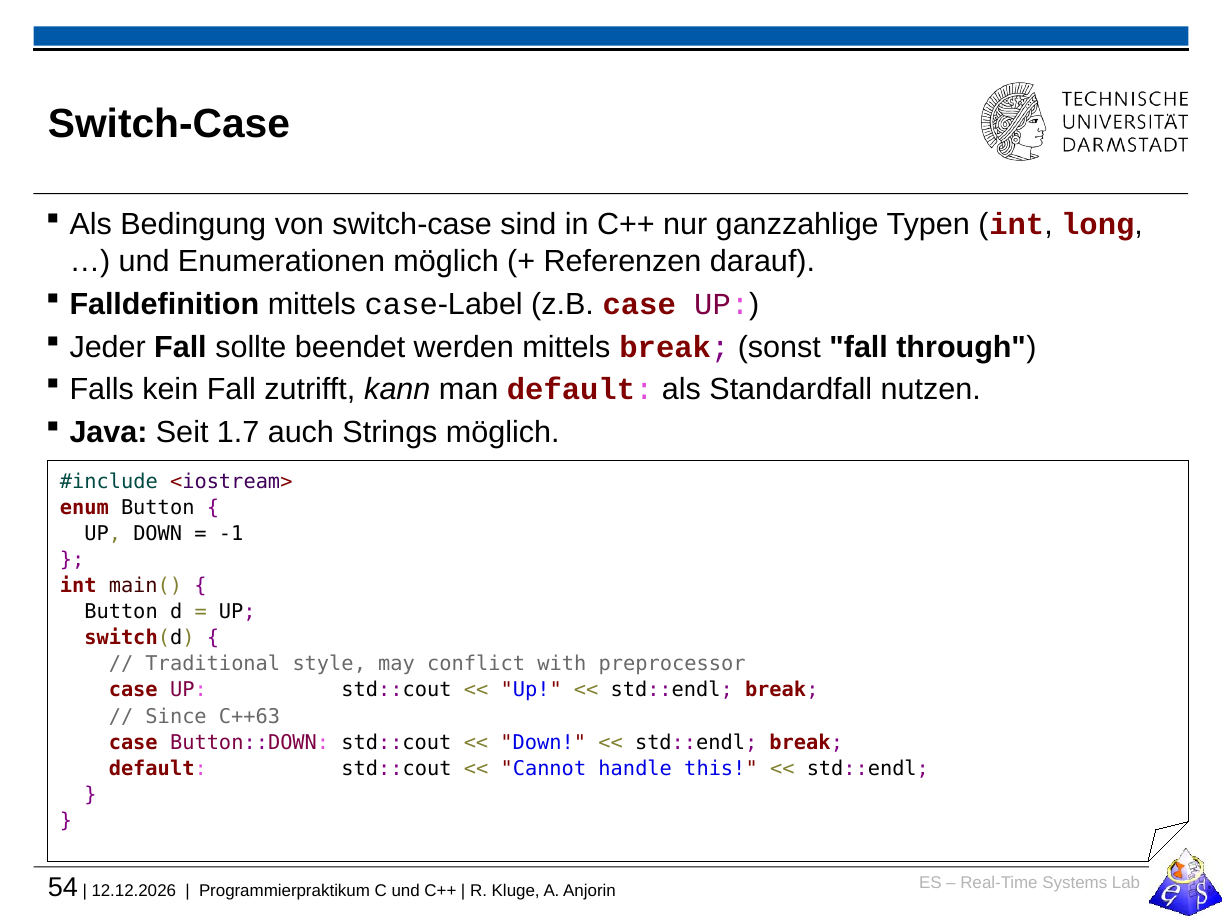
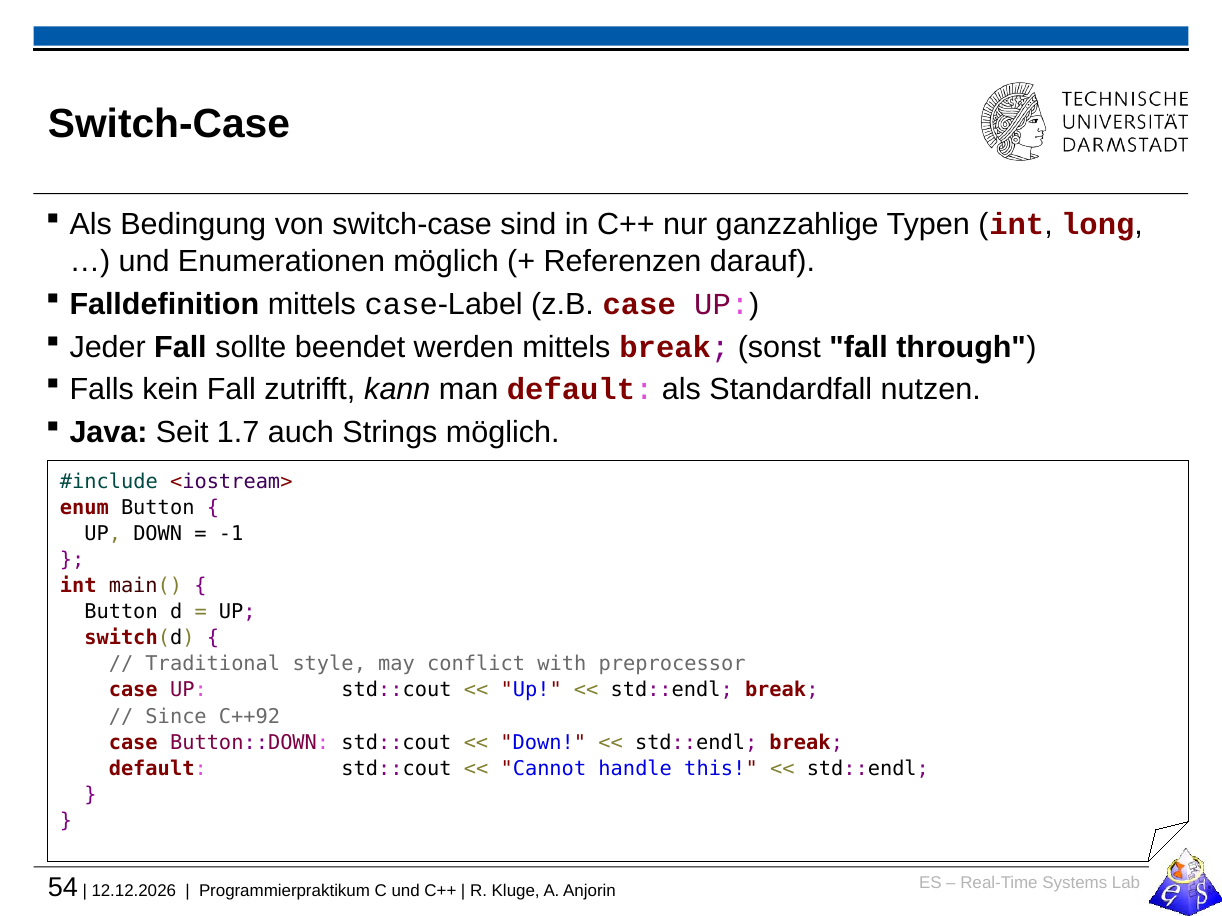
C++63: C++63 -> C++92
